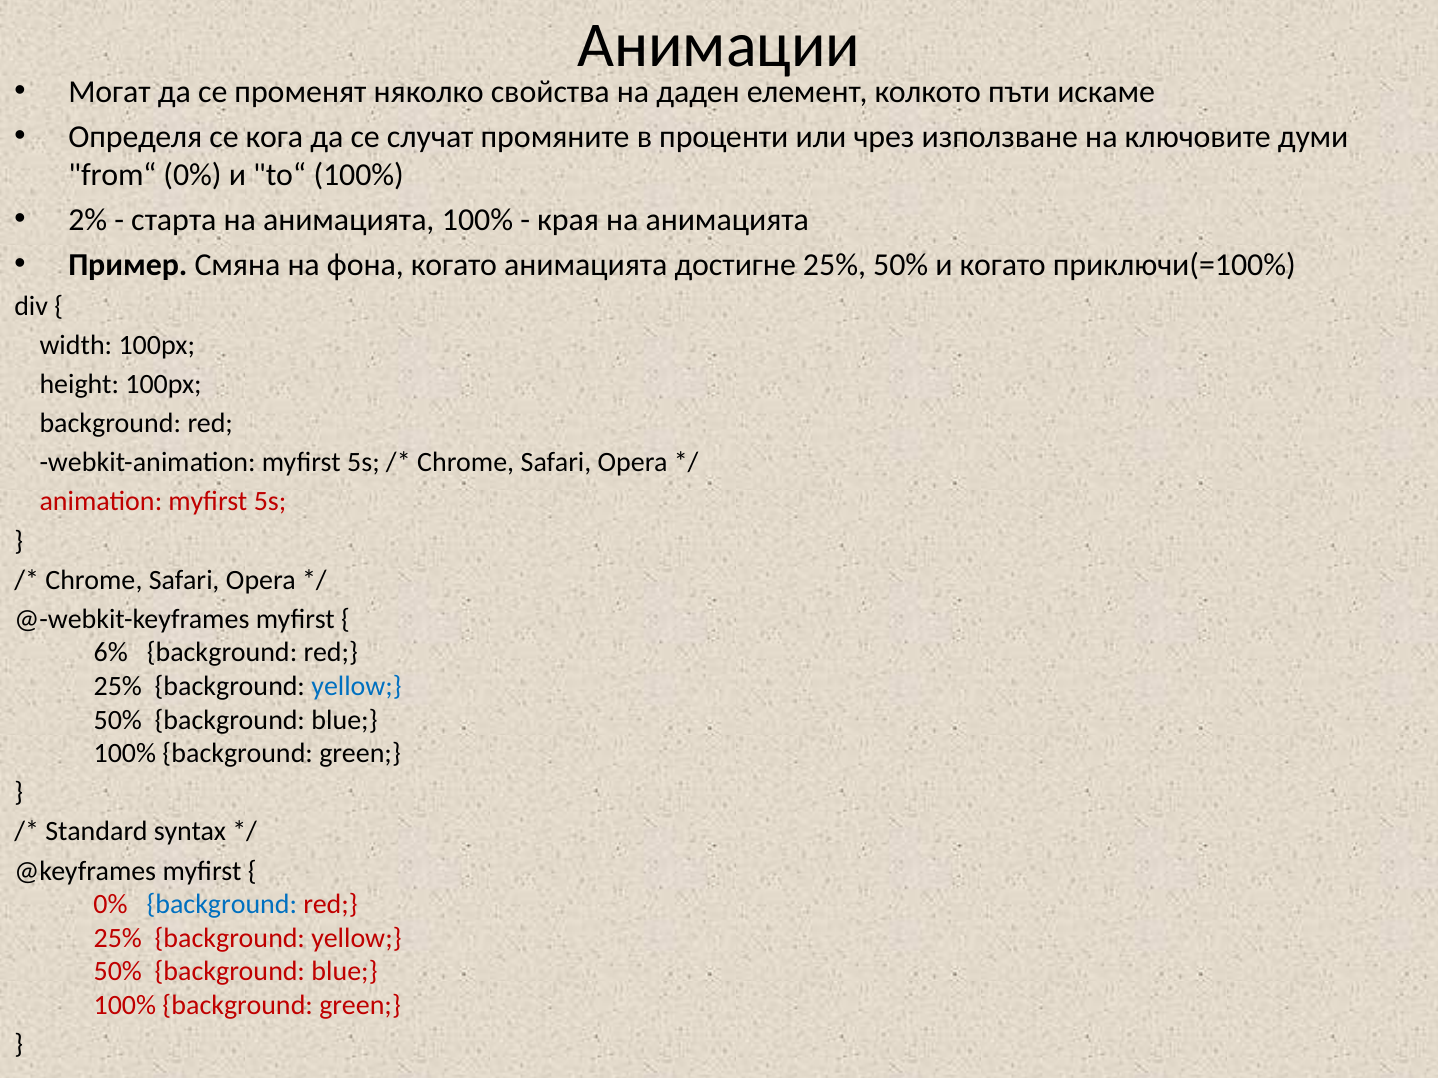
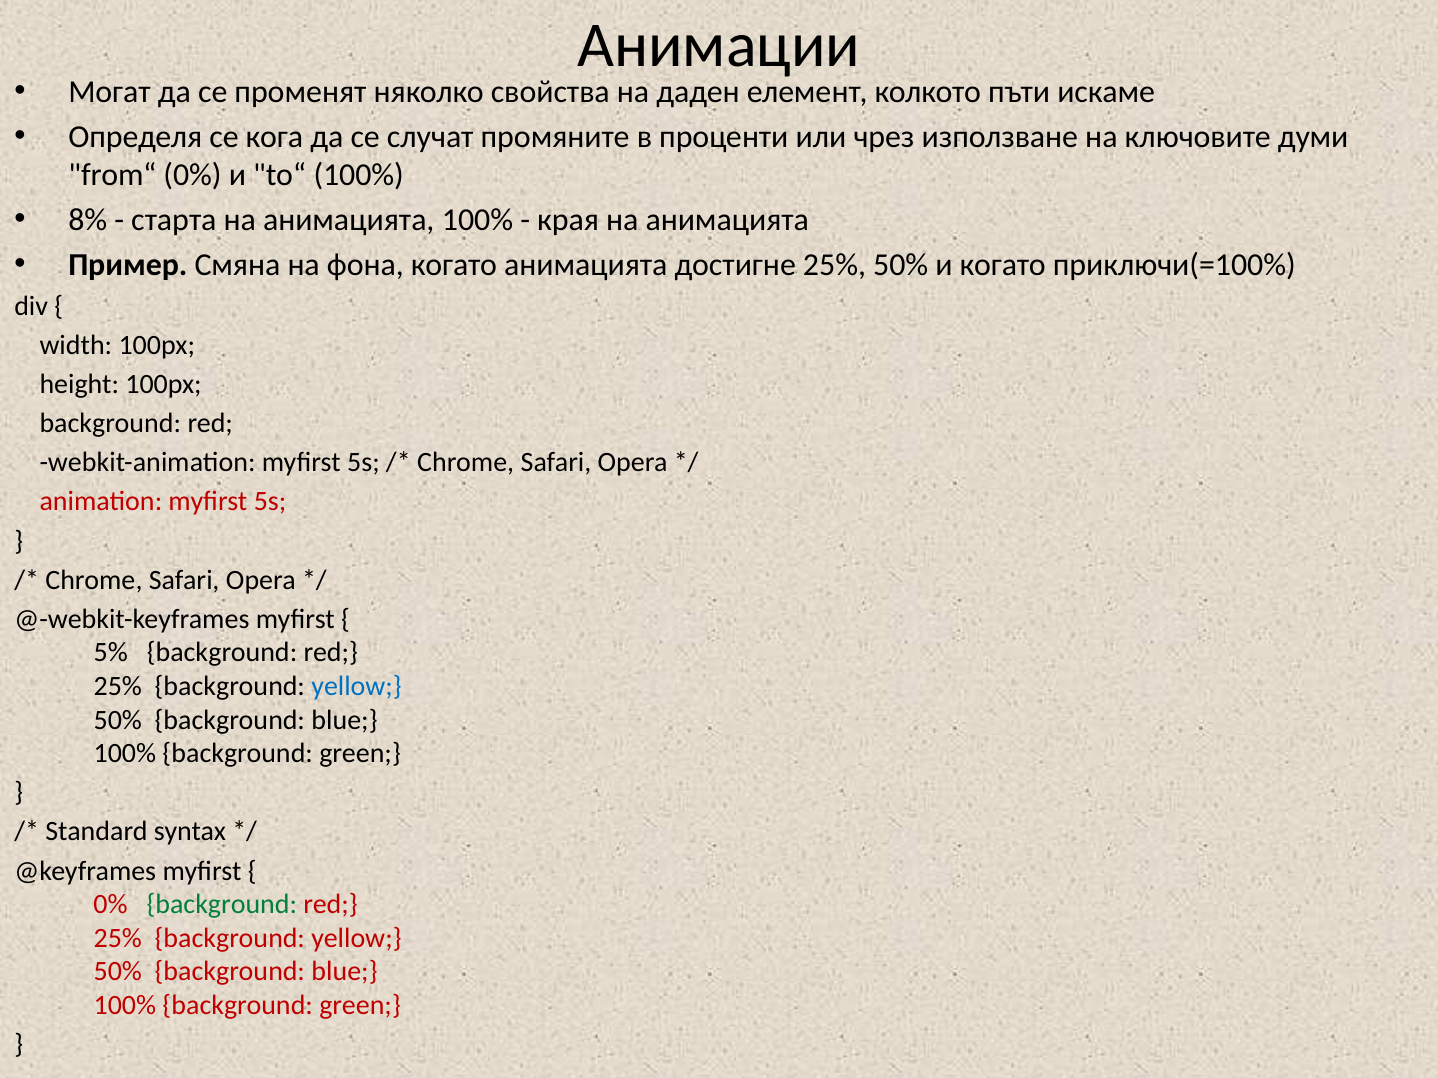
2%: 2% -> 8%
6%: 6% -> 5%
background at (222, 905) colour: blue -> green
